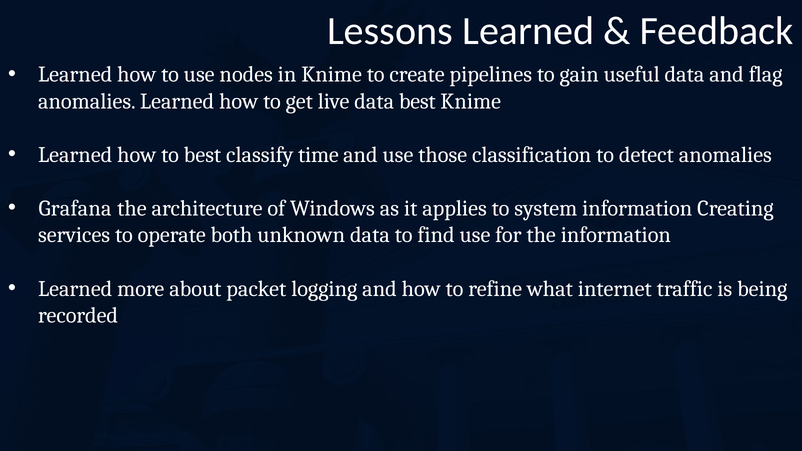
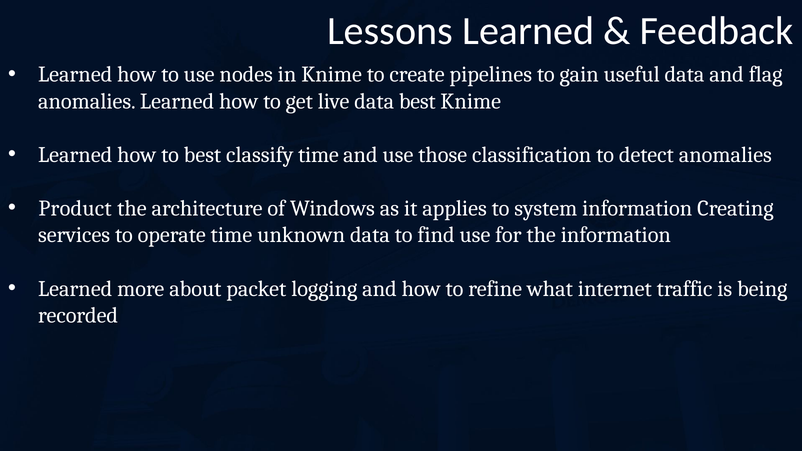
Grafana: Grafana -> Product
operate both: both -> time
